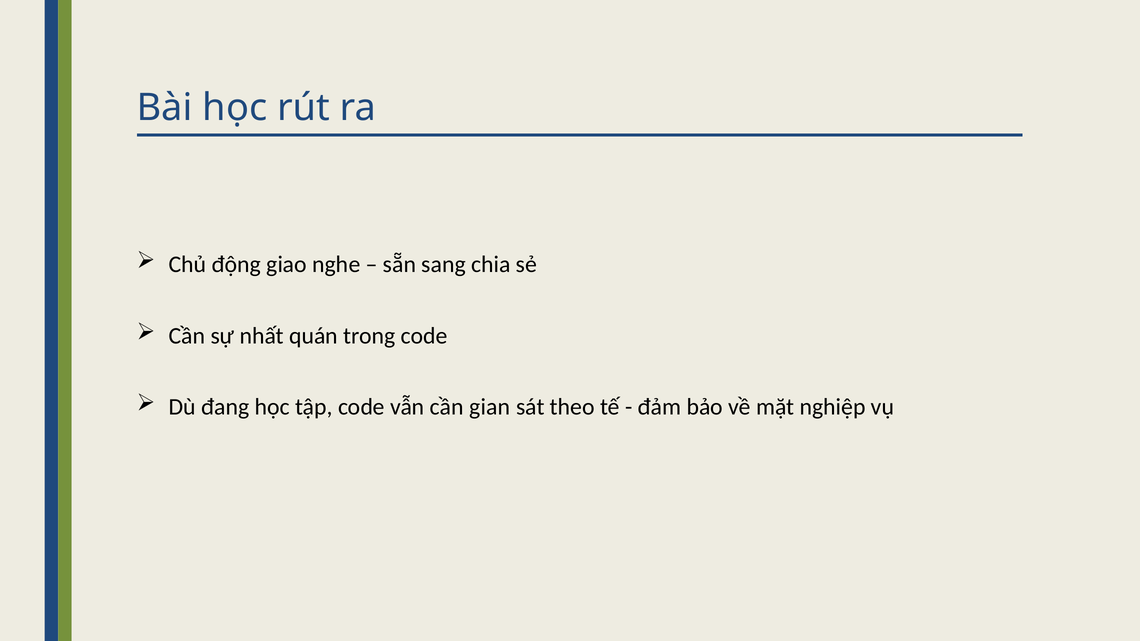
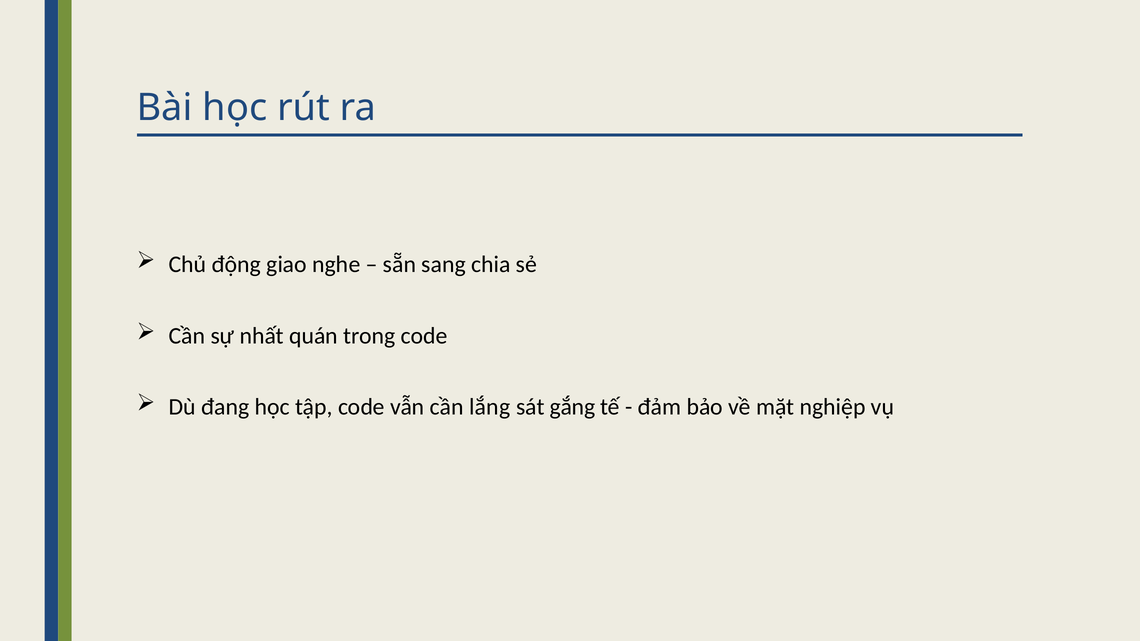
gian: gian -> lắng
theo: theo -> gắng
